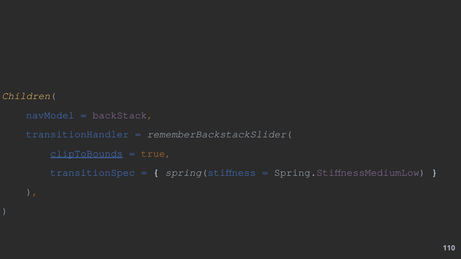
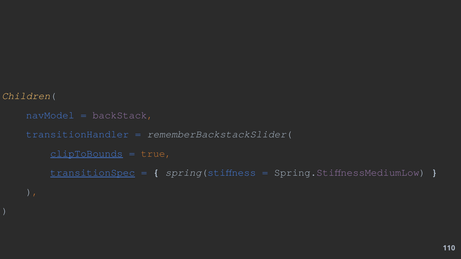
transitionSpec underline: none -> present
